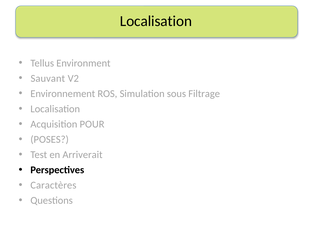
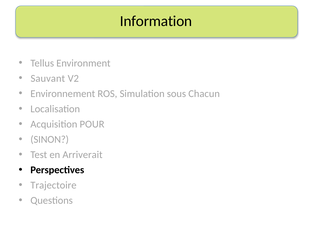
Localisation at (156, 21): Localisation -> Information
Filtrage: Filtrage -> Chacun
POSES: POSES -> SINON
Caractères: Caractères -> Trajectoire
